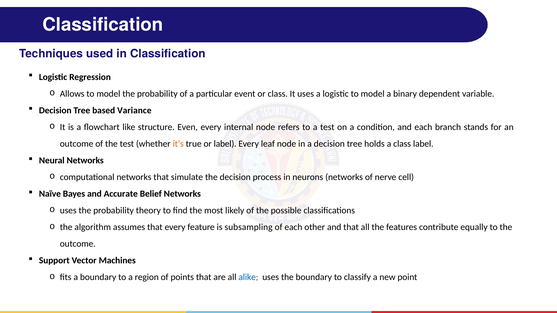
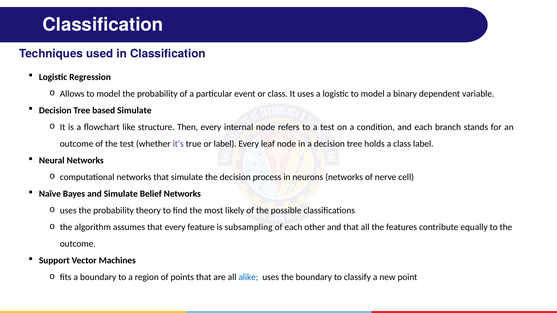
based Variance: Variance -> Simulate
Even: Even -> Then
it’s colour: orange -> purple
and Accurate: Accurate -> Simulate
